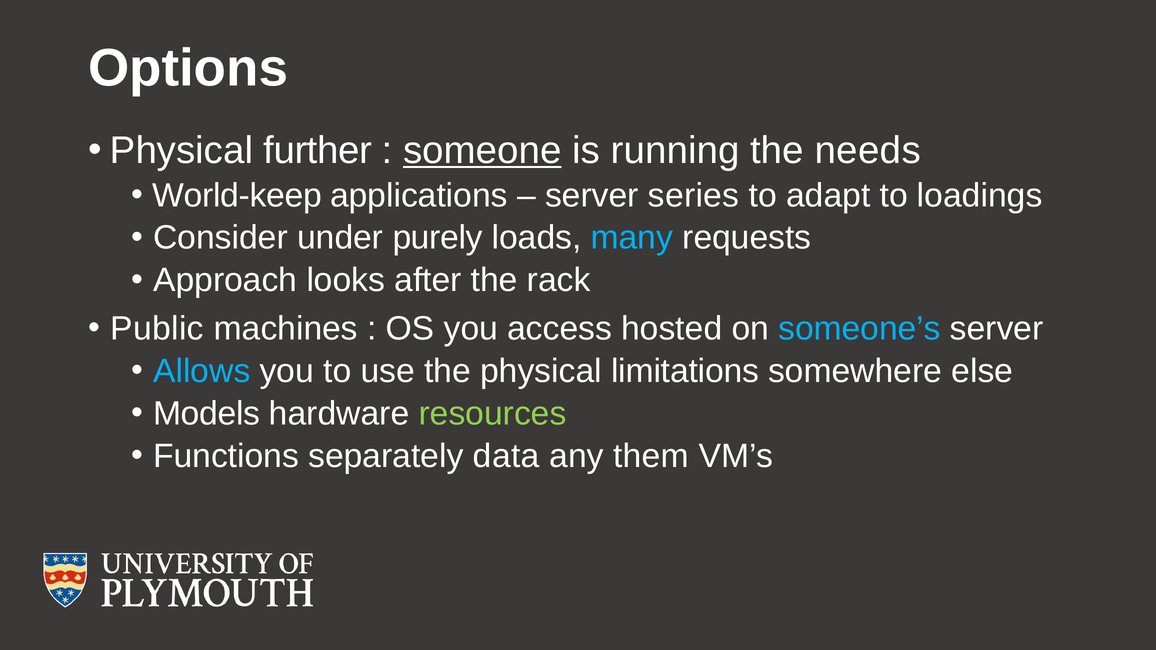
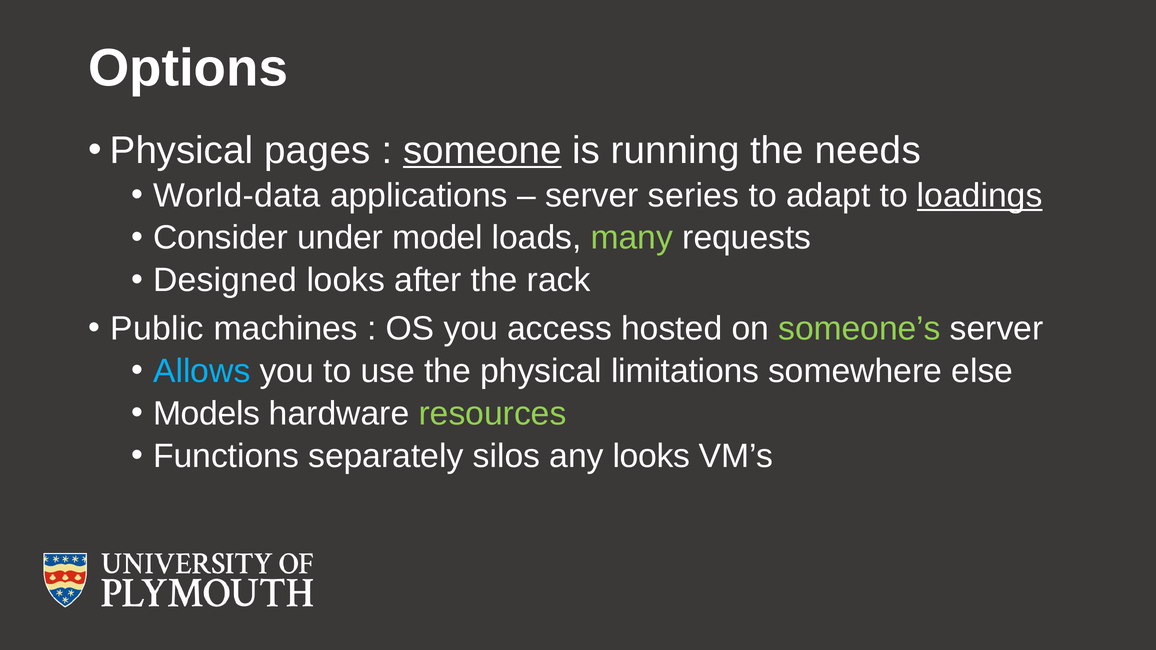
further: further -> pages
World-keep: World-keep -> World-data
loadings underline: none -> present
purely: purely -> model
many colour: light blue -> light green
Approach: Approach -> Designed
someone’s colour: light blue -> light green
data: data -> silos
any them: them -> looks
